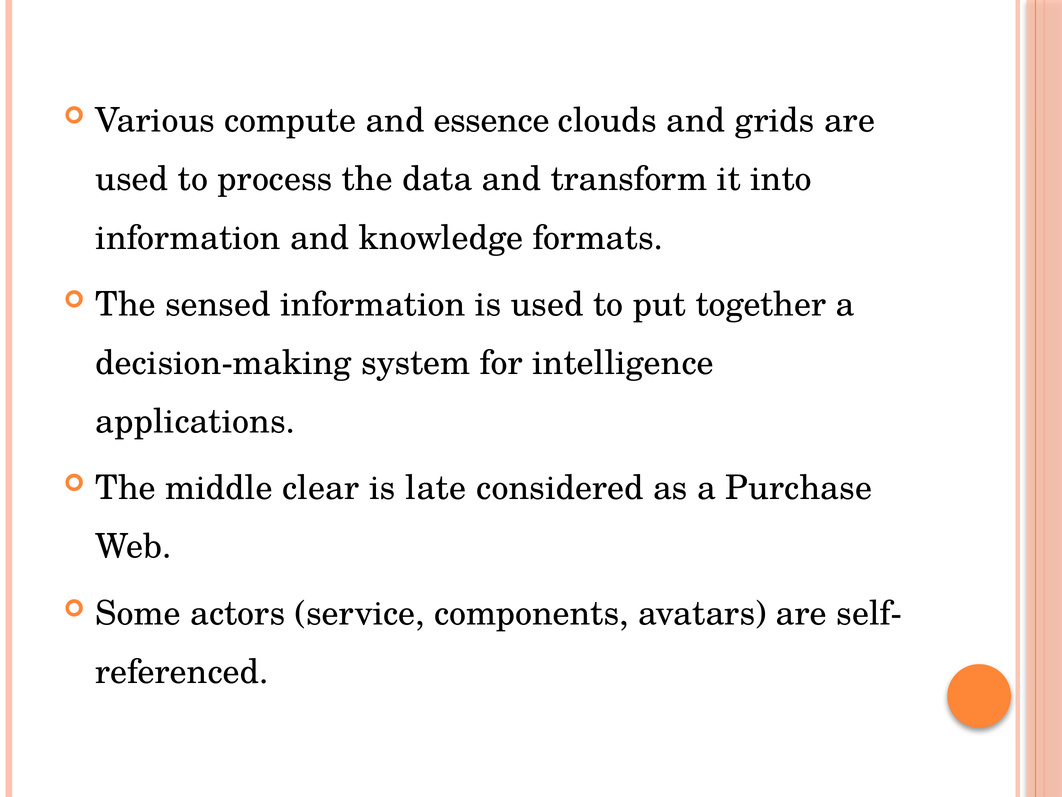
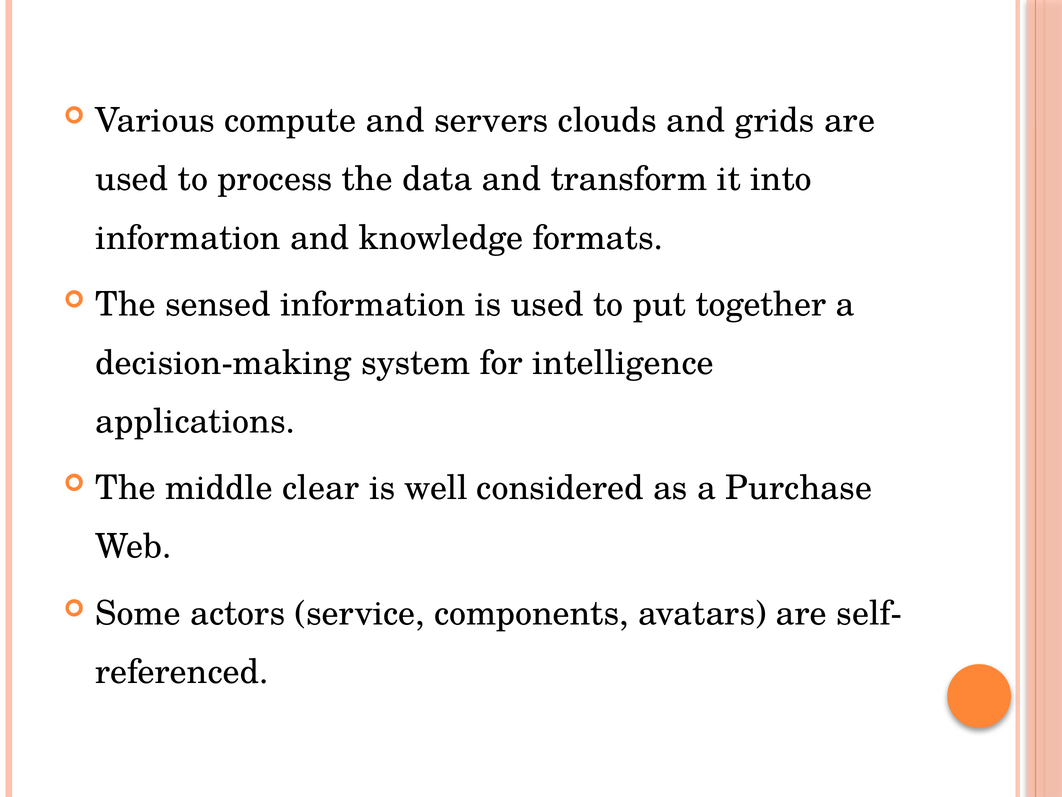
essence: essence -> servers
late: late -> well
